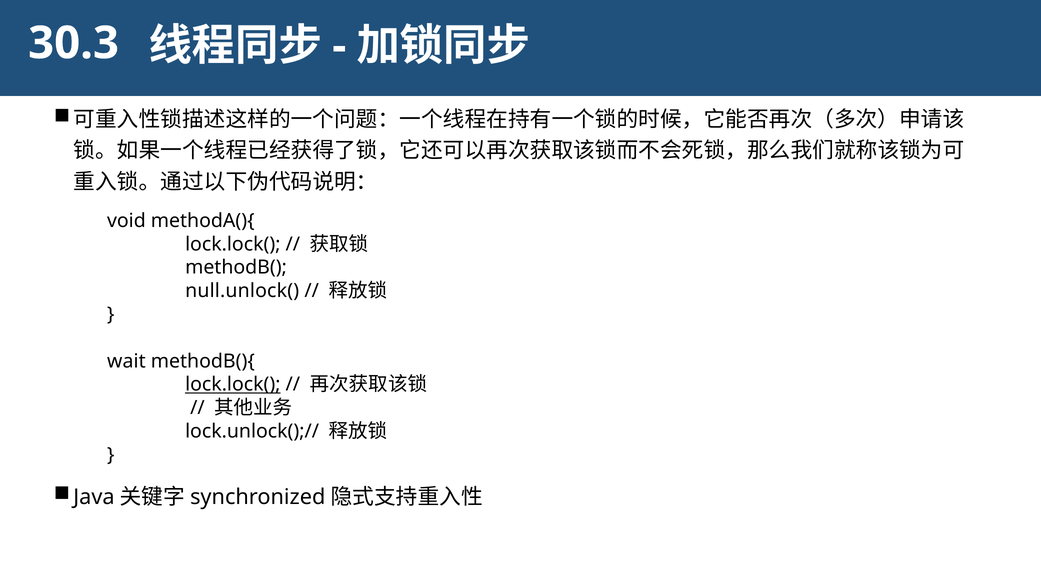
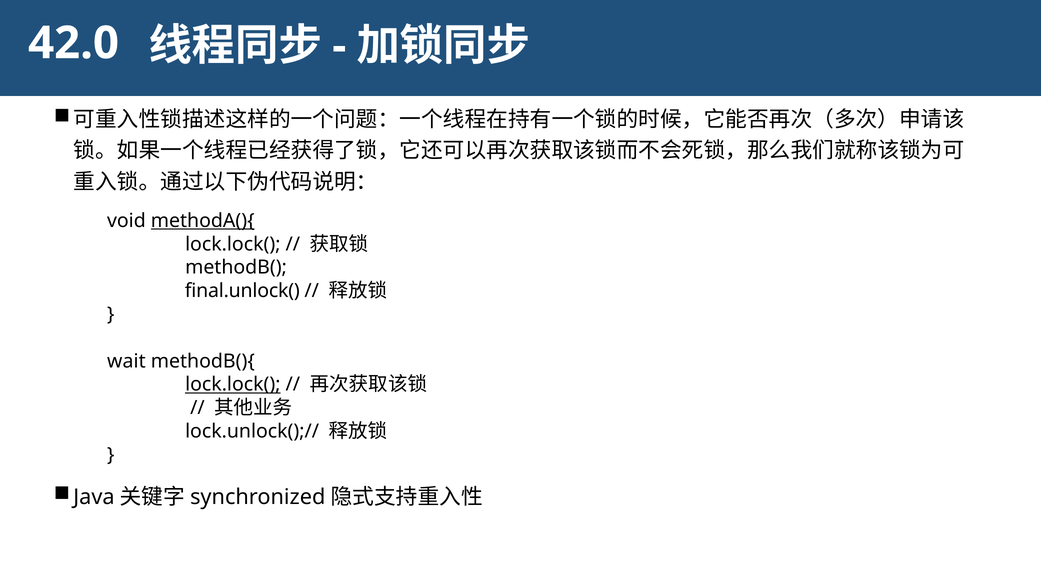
30.3: 30.3 -> 42.0
methodA(){ underline: none -> present
null.unlock(: null.unlock( -> final.unlock(
